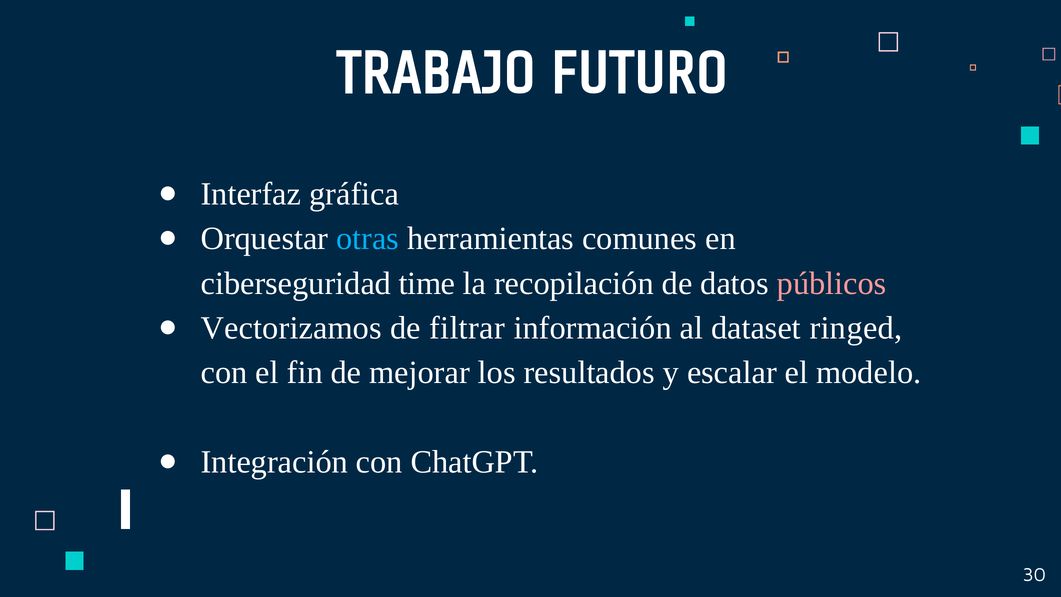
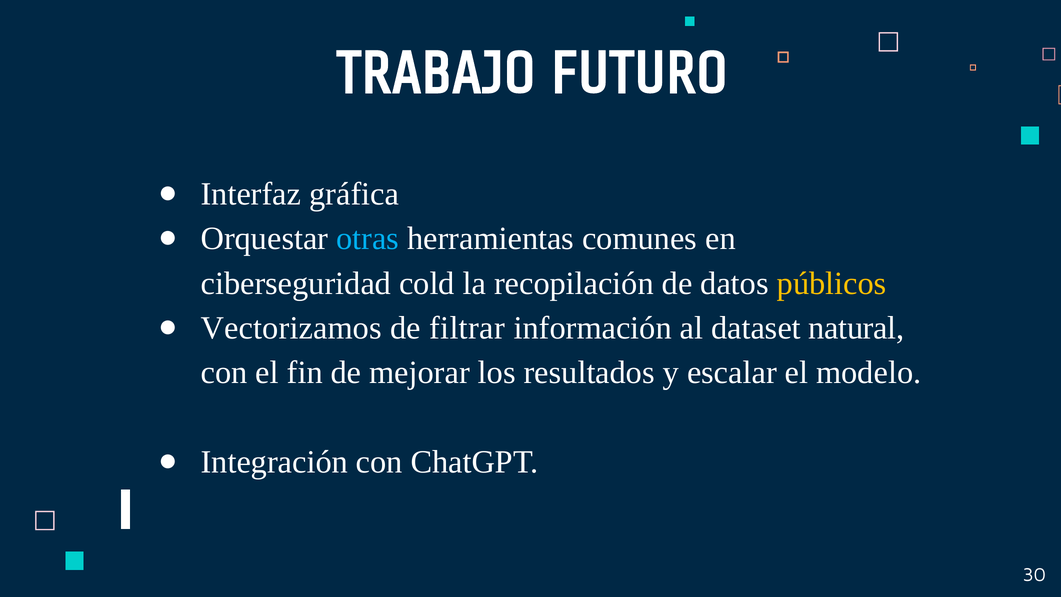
time: time -> cold
públicos colour: pink -> yellow
ringed: ringed -> natural
